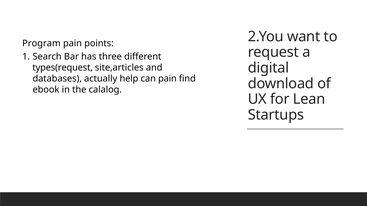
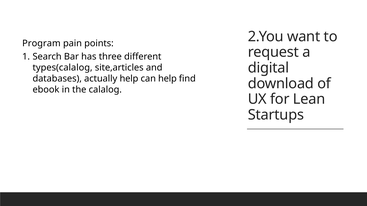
types(request: types(request -> types(calalog
can pain: pain -> help
